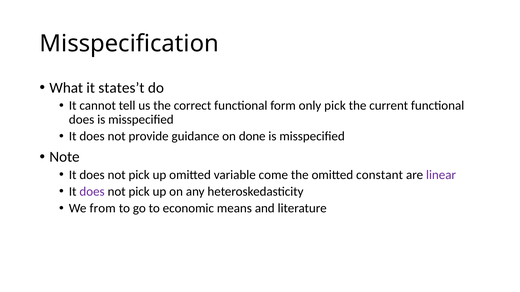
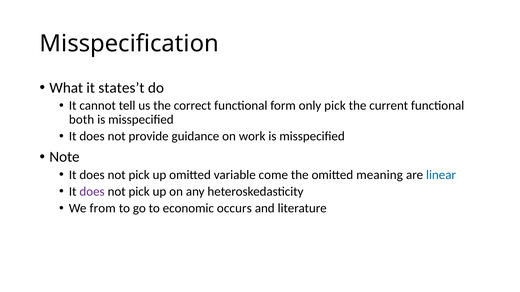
does at (82, 120): does -> both
done: done -> work
constant: constant -> meaning
linear colour: purple -> blue
means: means -> occurs
